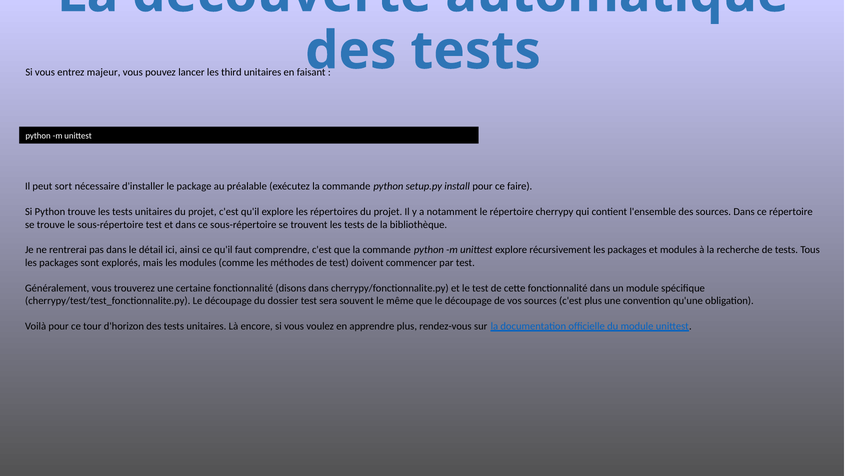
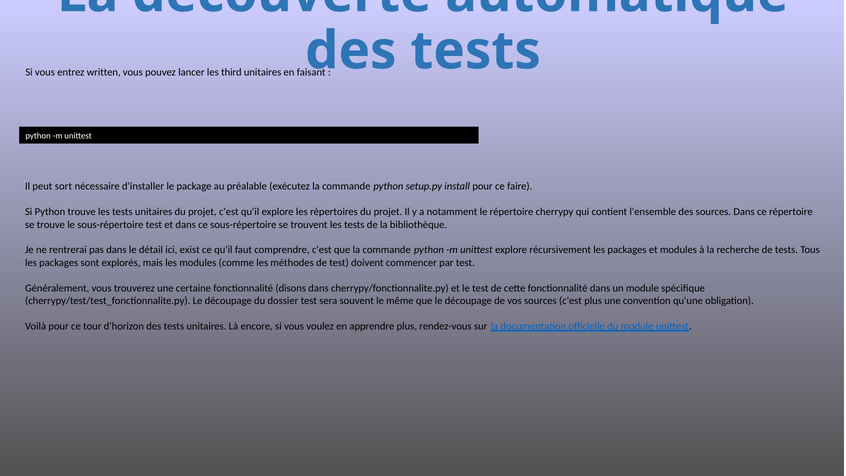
majeur: majeur -> written
ainsi: ainsi -> exist
